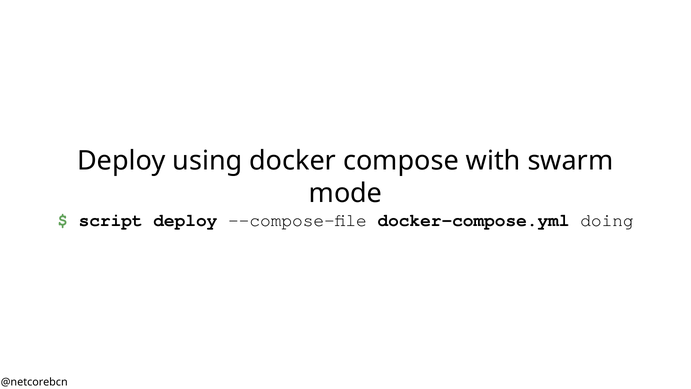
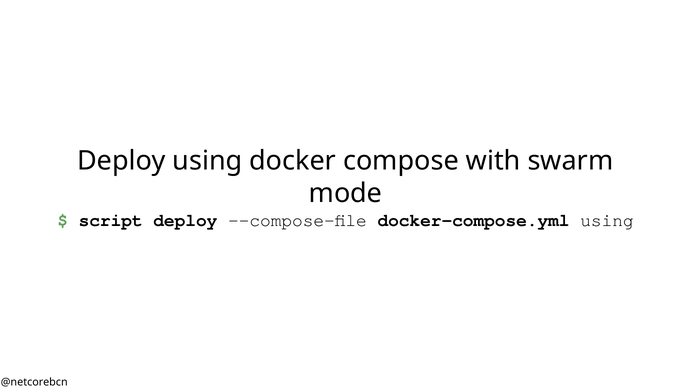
docker-compose.yml doing: doing -> using
